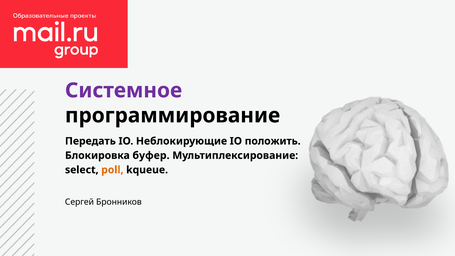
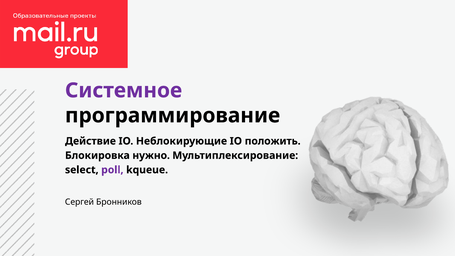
Передать: Передать -> Действие
буфер: буфер -> нужно
poll colour: orange -> purple
